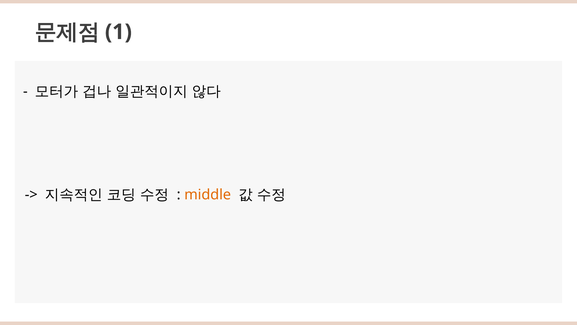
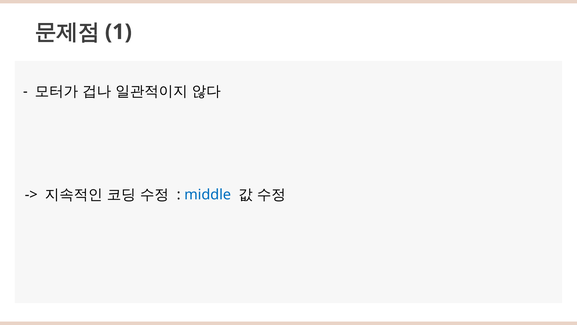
middle colour: orange -> blue
